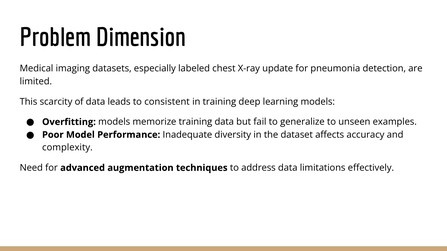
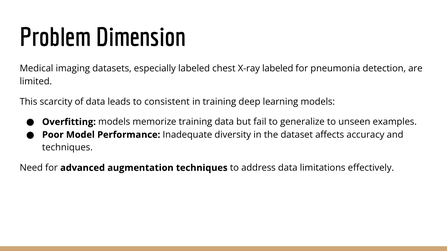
X-ray update: update -> labeled
complexity at (67, 148): complexity -> techniques
